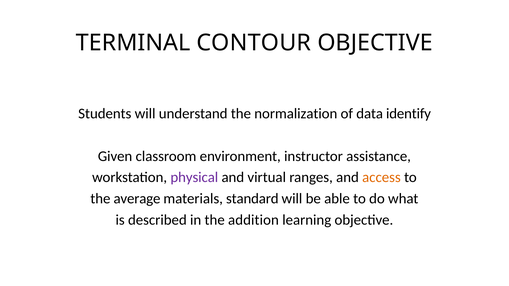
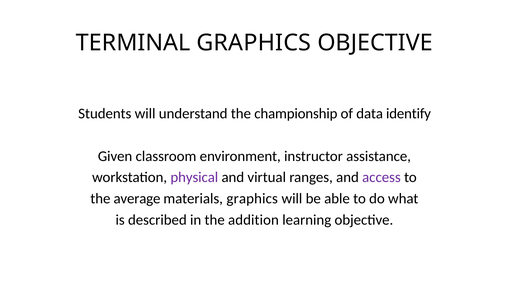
TERMINAL CONTOUR: CONTOUR -> GRAPHICS
normalization: normalization -> championship
access colour: orange -> purple
materials standard: standard -> graphics
